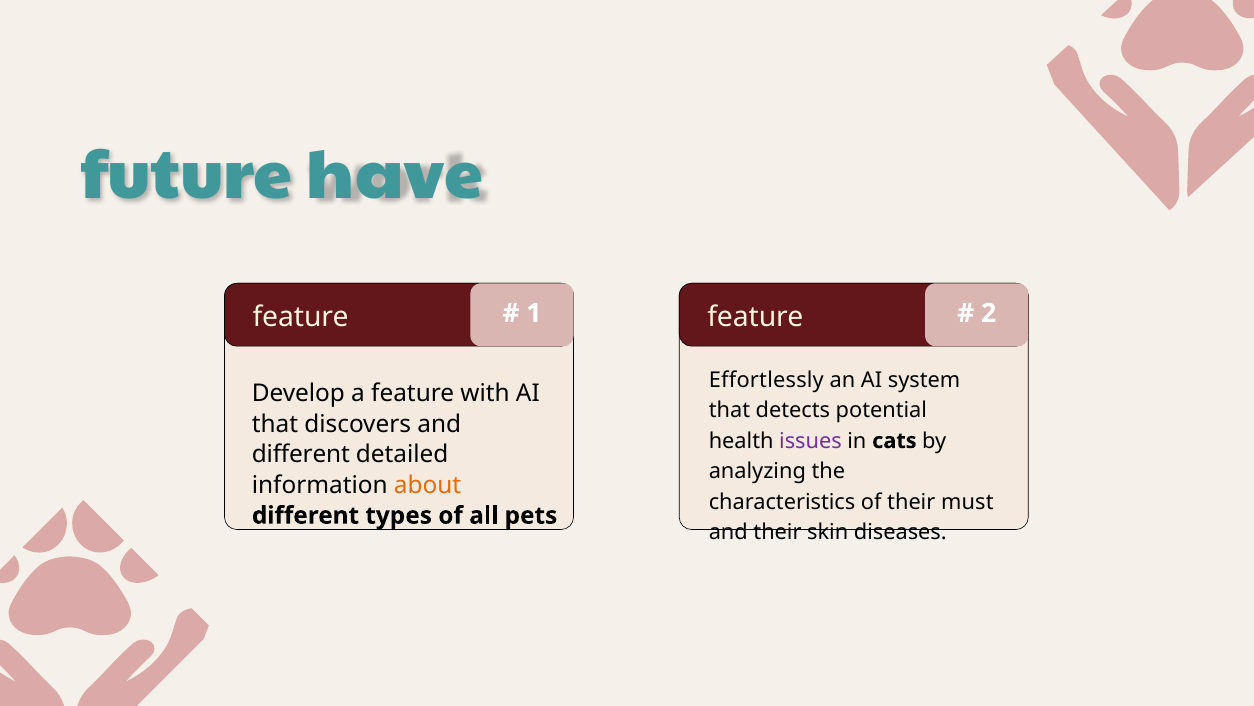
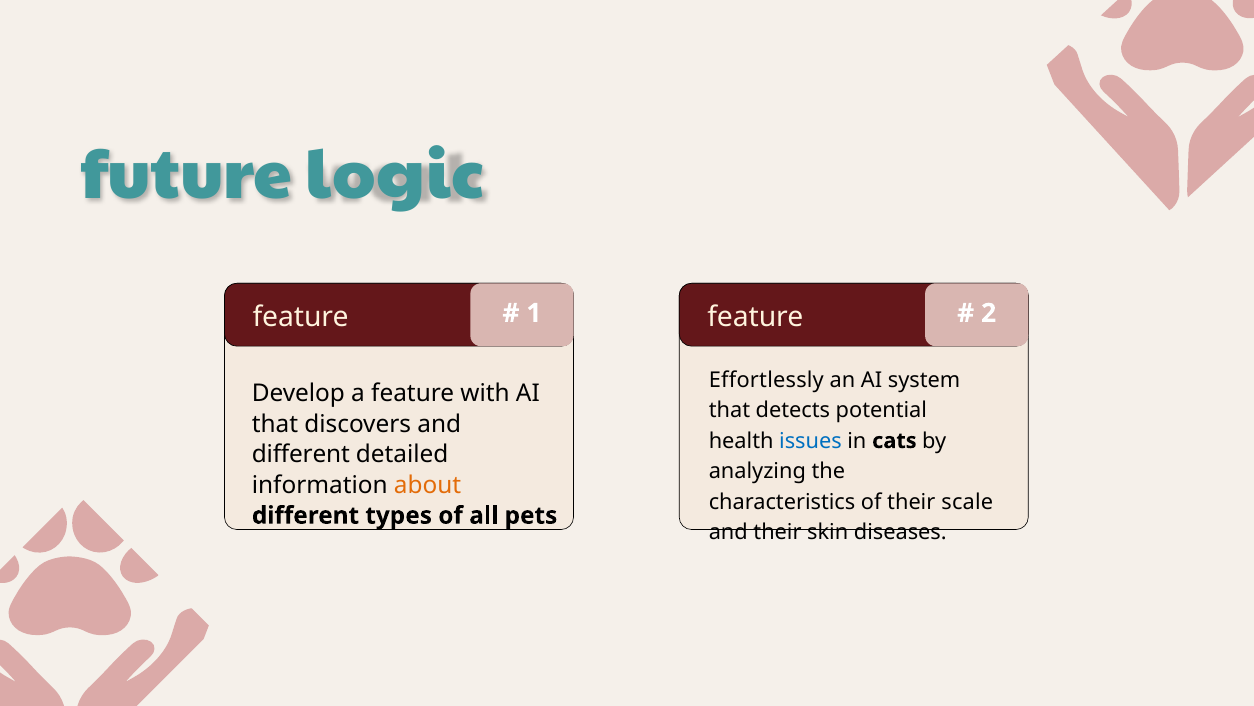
have: have -> logic
issues colour: purple -> blue
must: must -> scale
